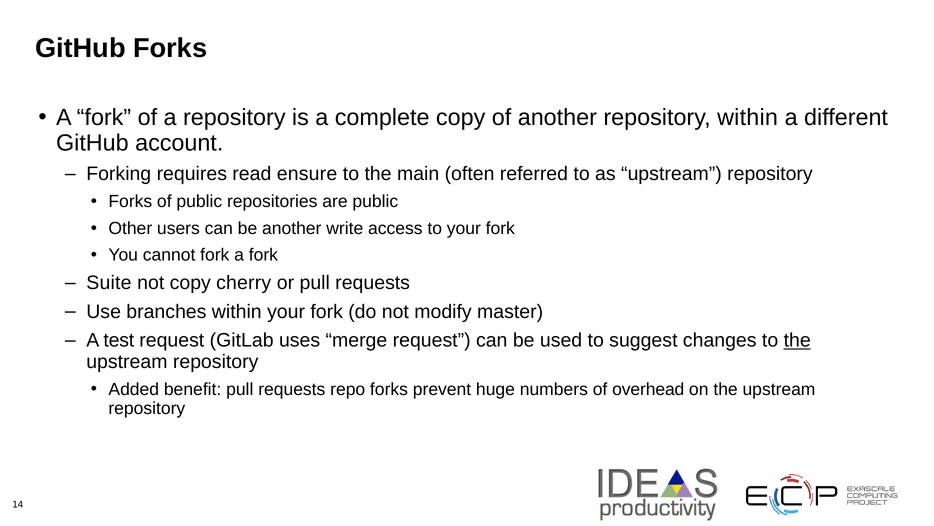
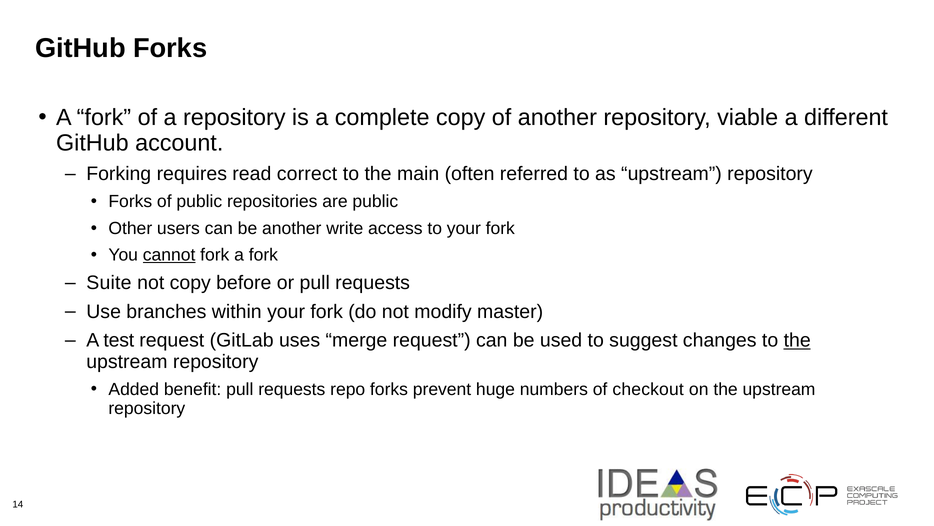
repository within: within -> viable
ensure: ensure -> correct
cannot underline: none -> present
cherry: cherry -> before
overhead: overhead -> checkout
